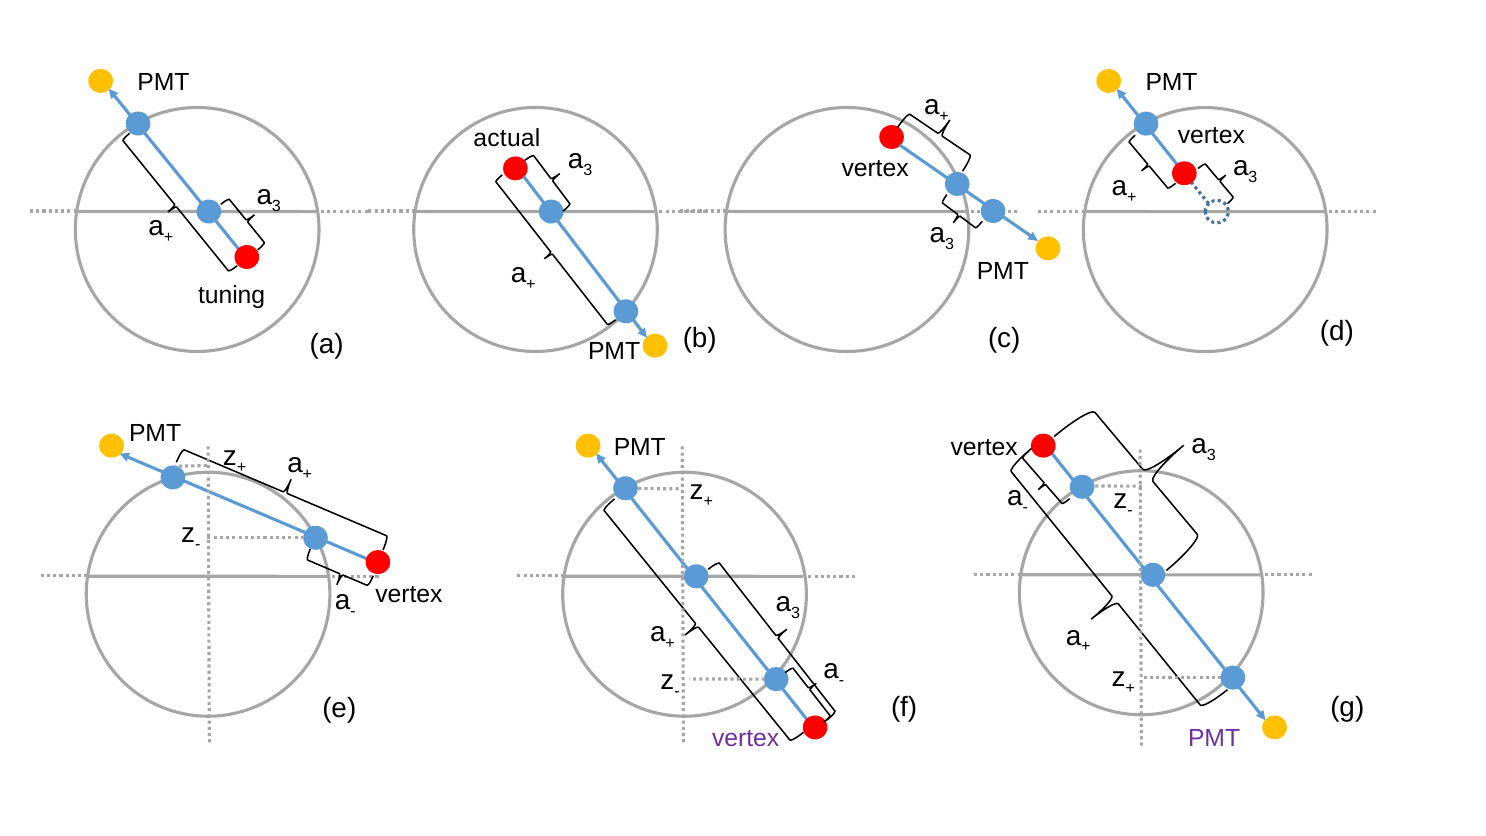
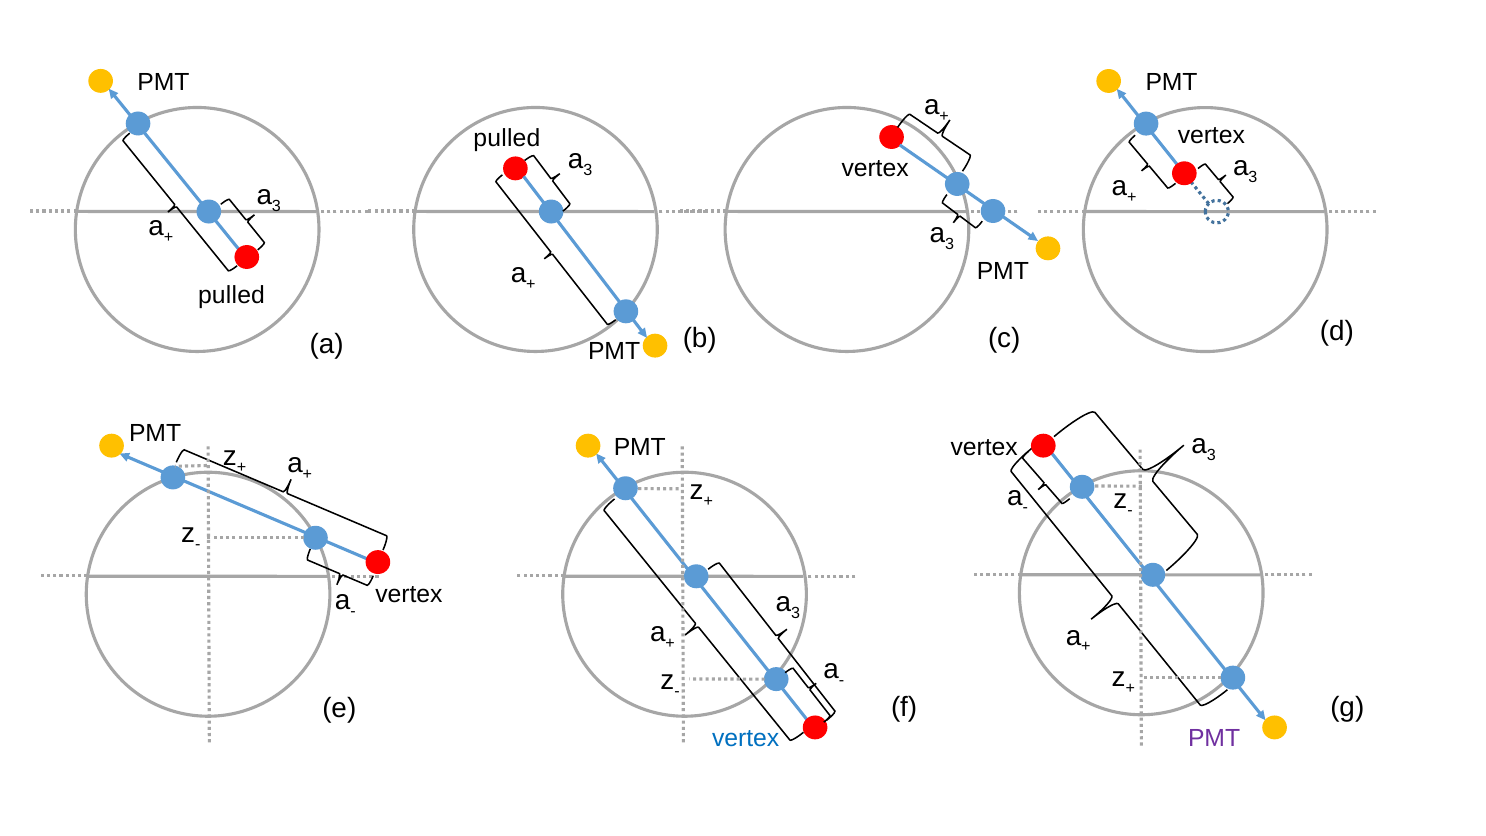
actual at (507, 138): actual -> pulled
tuning at (232, 295): tuning -> pulled
vertex at (746, 738) colour: purple -> blue
